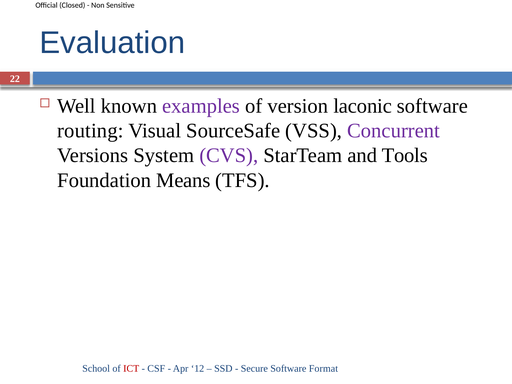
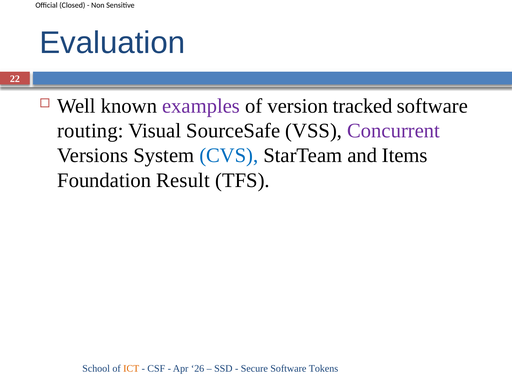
laconic: laconic -> tracked
CVS colour: purple -> blue
Tools: Tools -> Items
Means: Means -> Result
ICT colour: red -> orange
12: 12 -> 26
Format: Format -> Tokens
